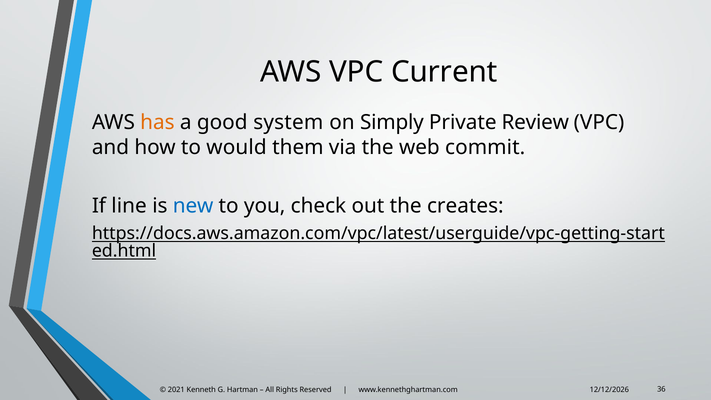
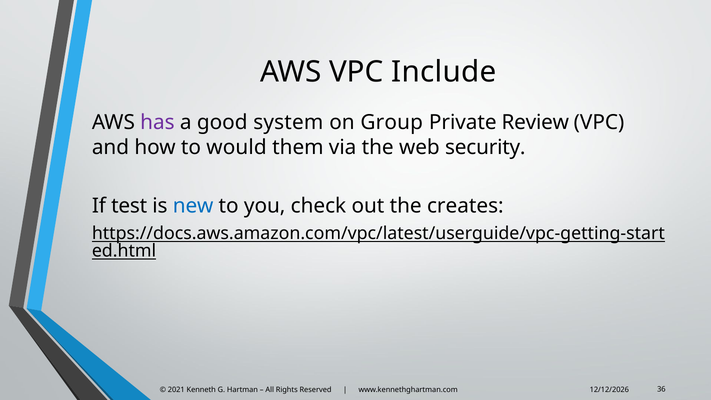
Current: Current -> Include
has colour: orange -> purple
Simply: Simply -> Group
commit: commit -> security
line: line -> test
